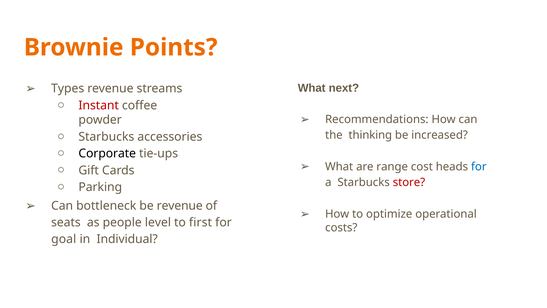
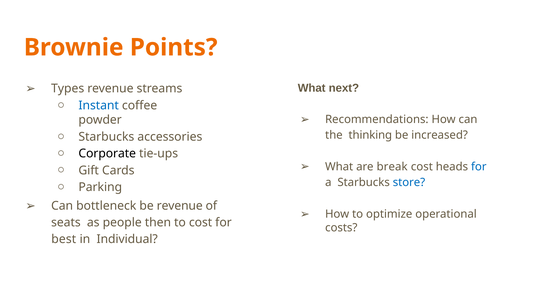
Instant colour: red -> blue
range: range -> break
store colour: red -> blue
level: level -> then
to first: first -> cost
goal: goal -> best
